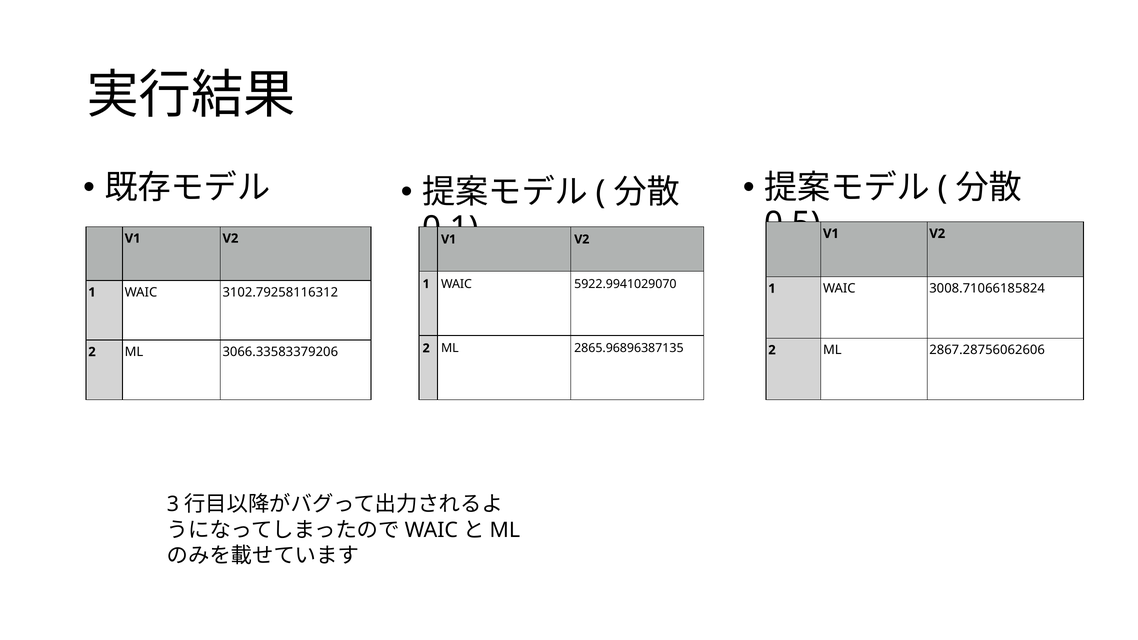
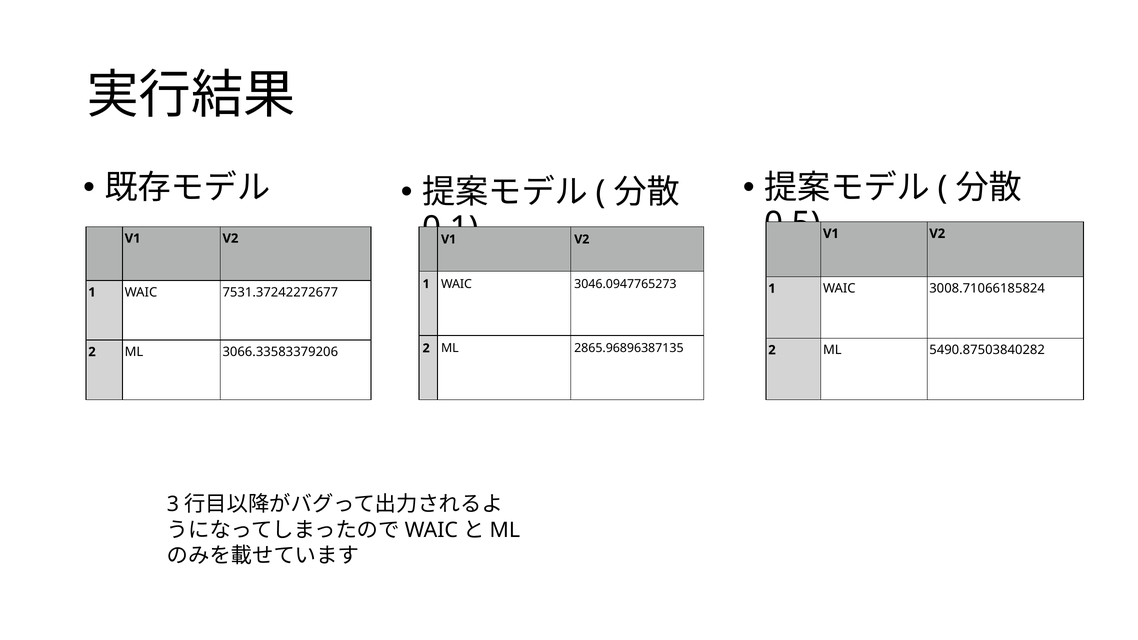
5922.9941029070: 5922.9941029070 -> 3046.0947765273
3102.79258116312: 3102.79258116312 -> 7531.37242272677
2867.28756062606: 2867.28756062606 -> 5490.87503840282
